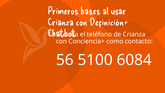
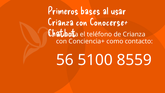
Definición+: Definición+ -> Conocerse+
6084: 6084 -> 8559
